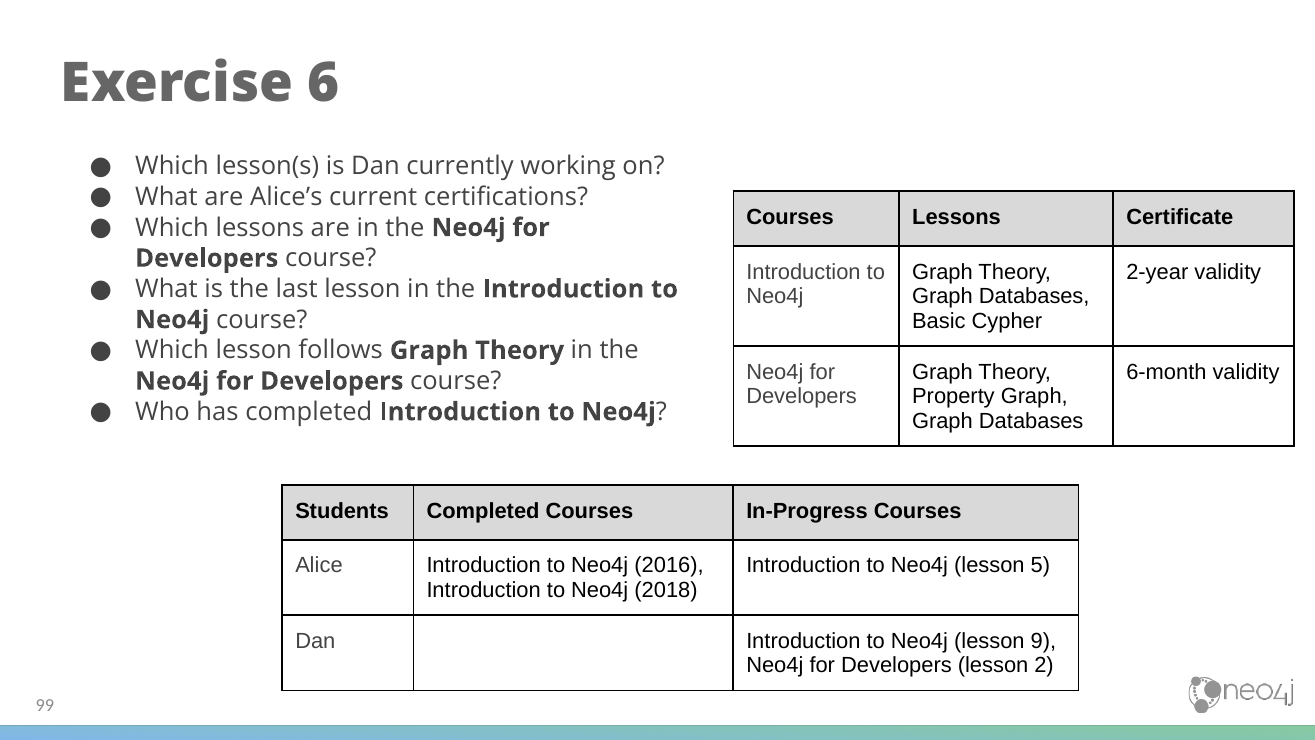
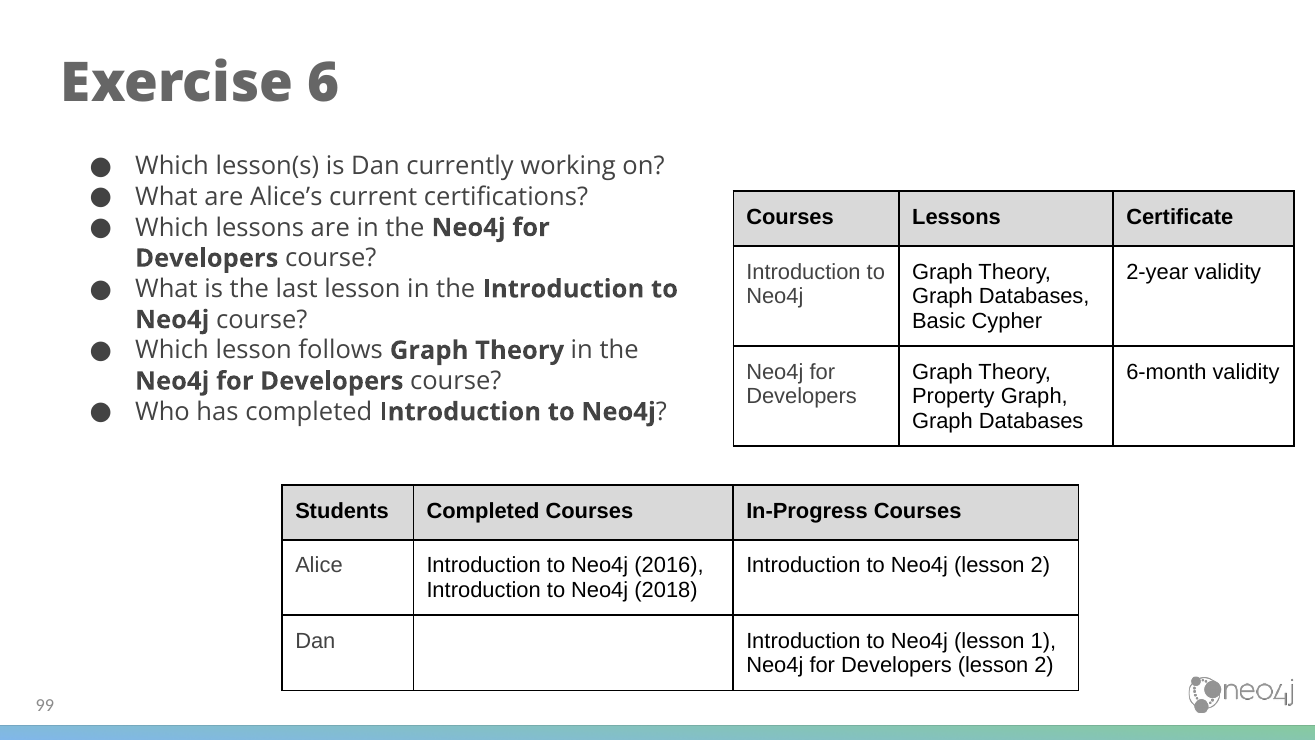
Neo4j lesson 5: 5 -> 2
9: 9 -> 1
